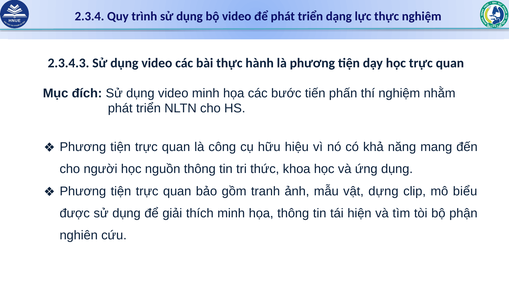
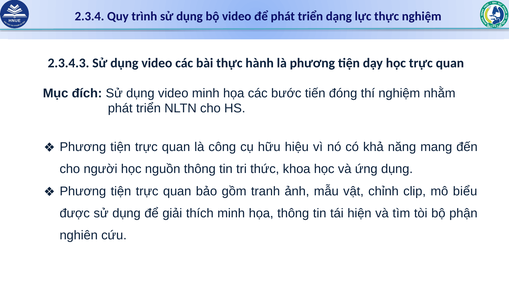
phấn: phấn -> đóng
dựng: dựng -> chỉnh
